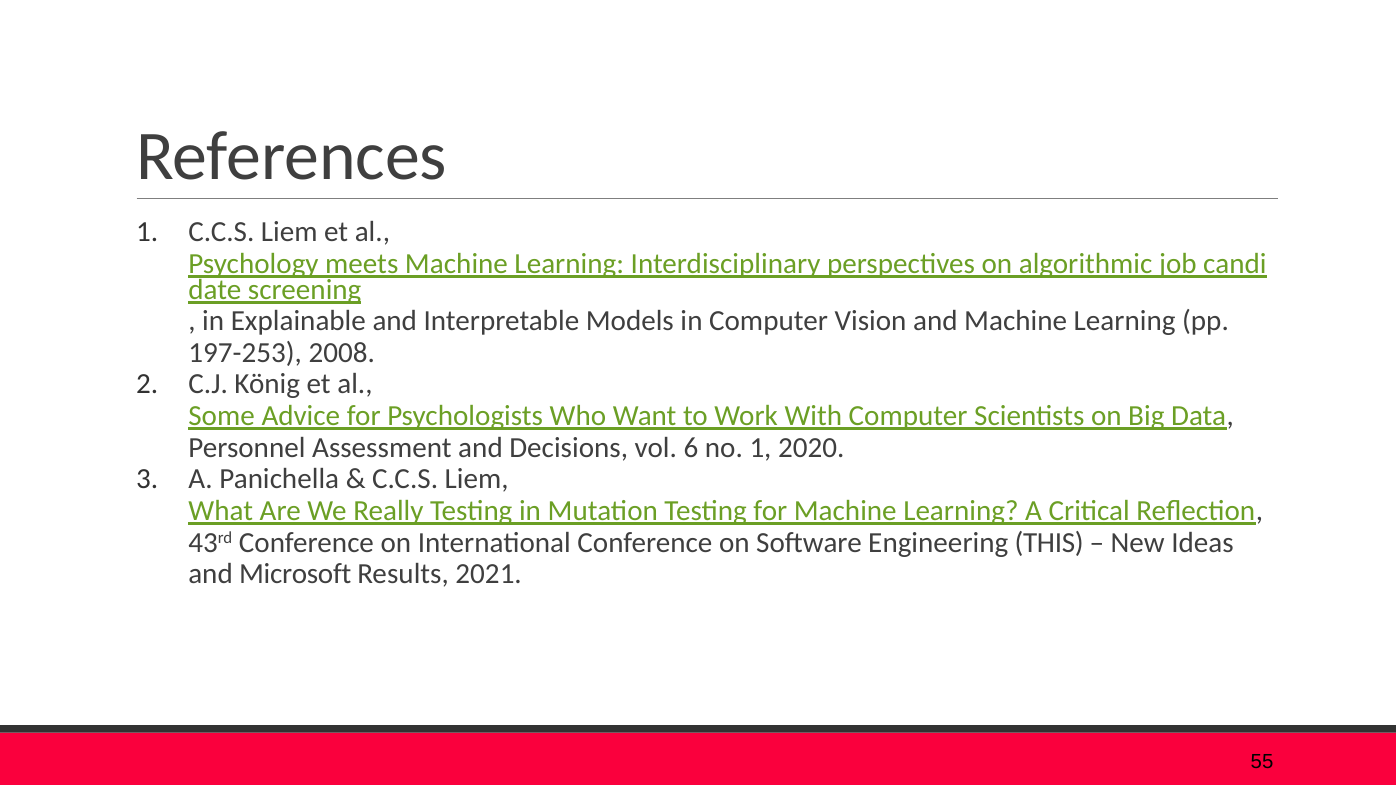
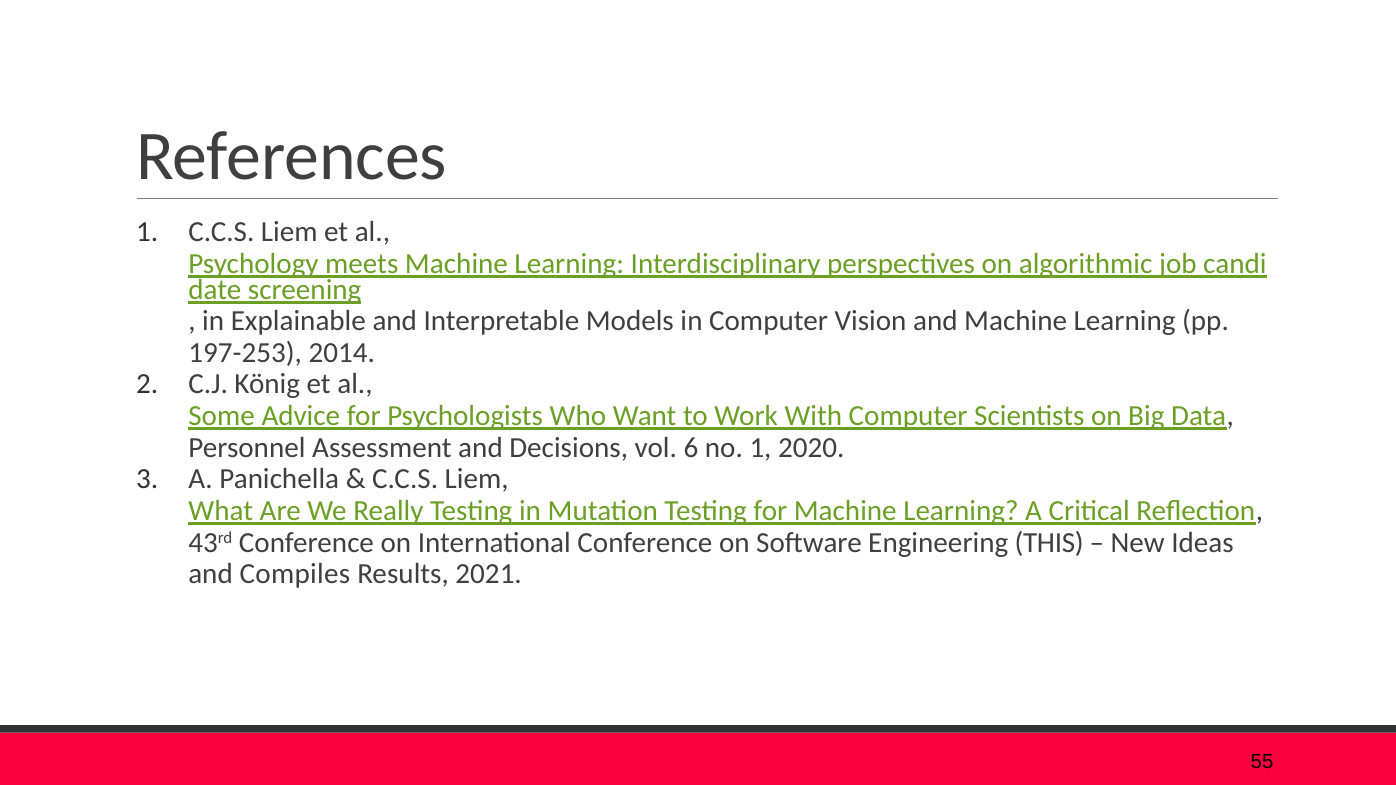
2008: 2008 -> 2014
Microsoft: Microsoft -> Compiles
